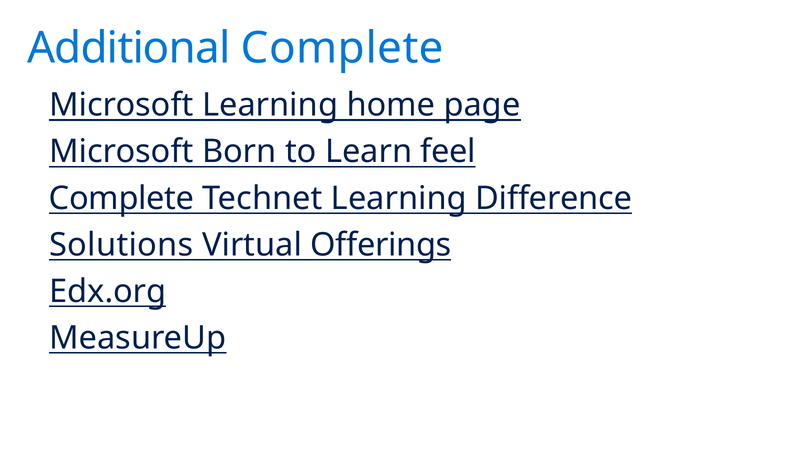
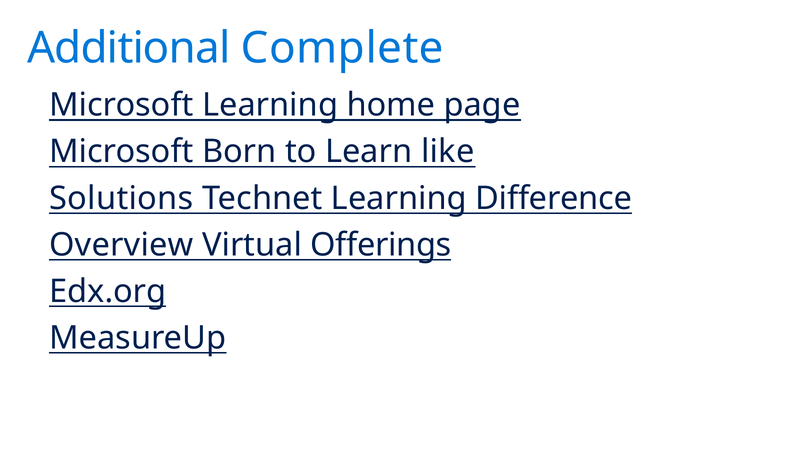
feel: feel -> like
Complete at (122, 198): Complete -> Solutions
Solutions: Solutions -> Overview
